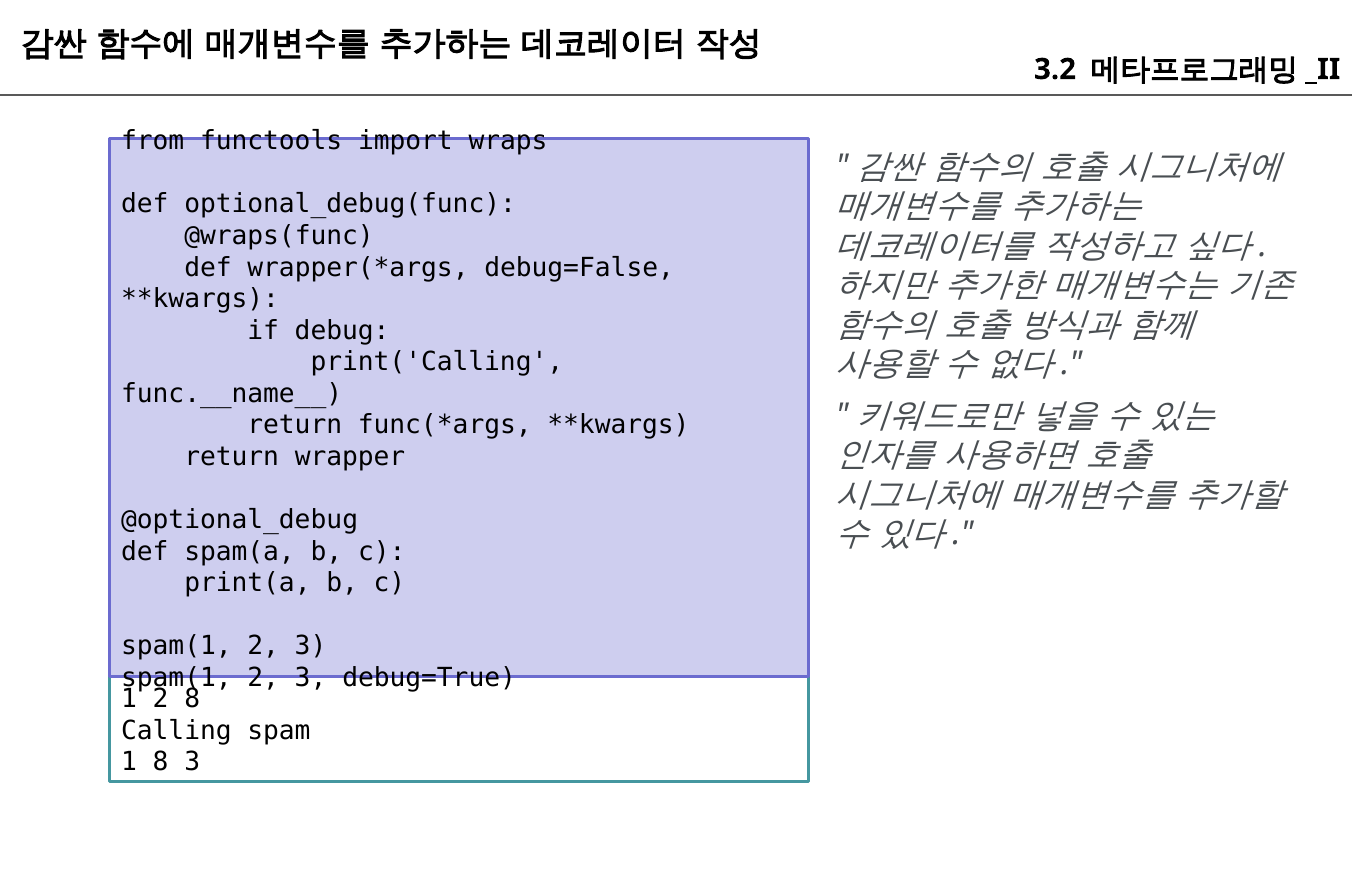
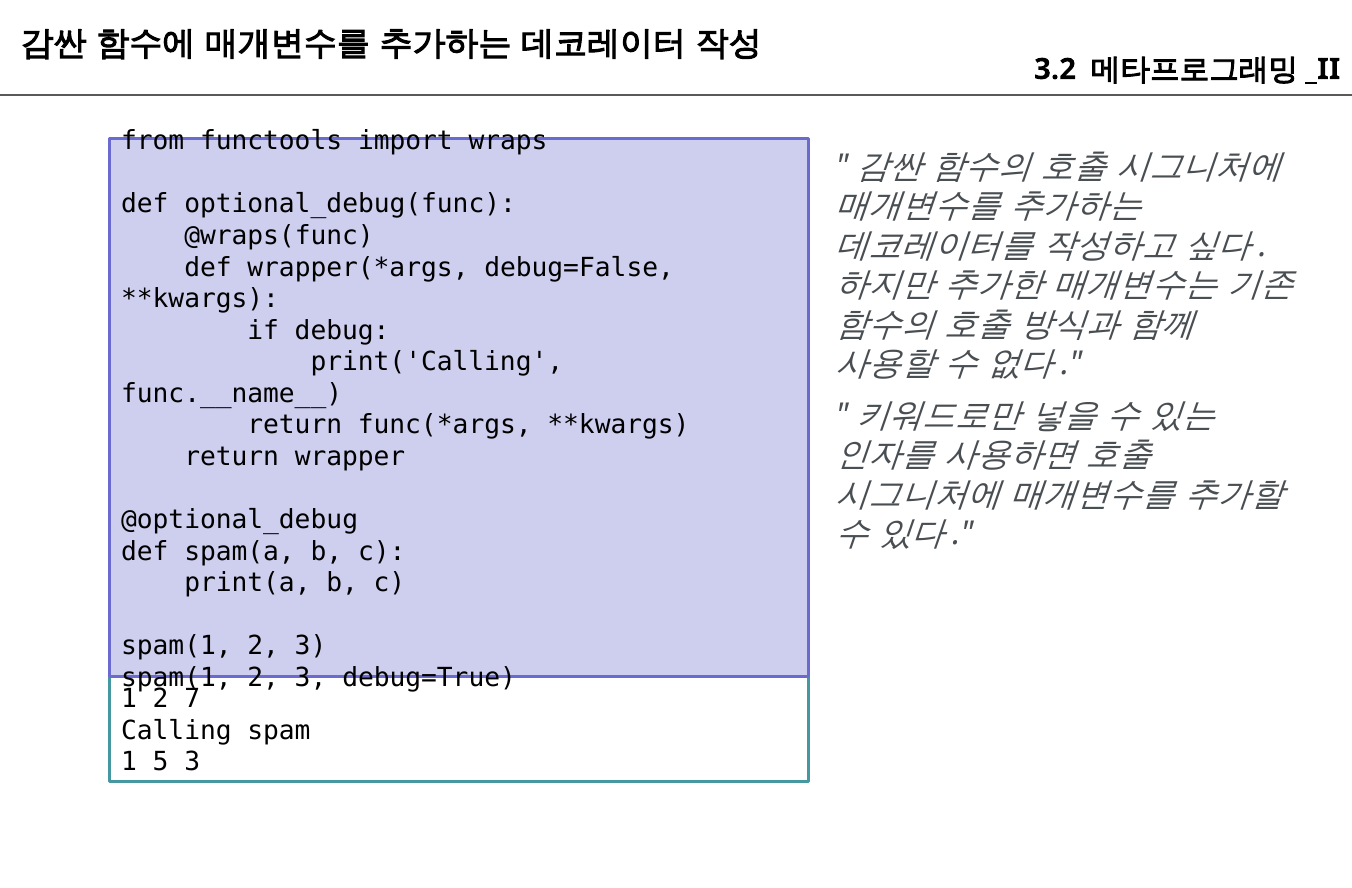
2 8: 8 -> 7
1 8: 8 -> 5
